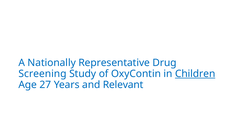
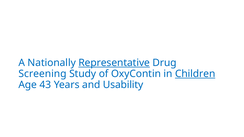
Representative underline: none -> present
27: 27 -> 43
Relevant: Relevant -> Usability
